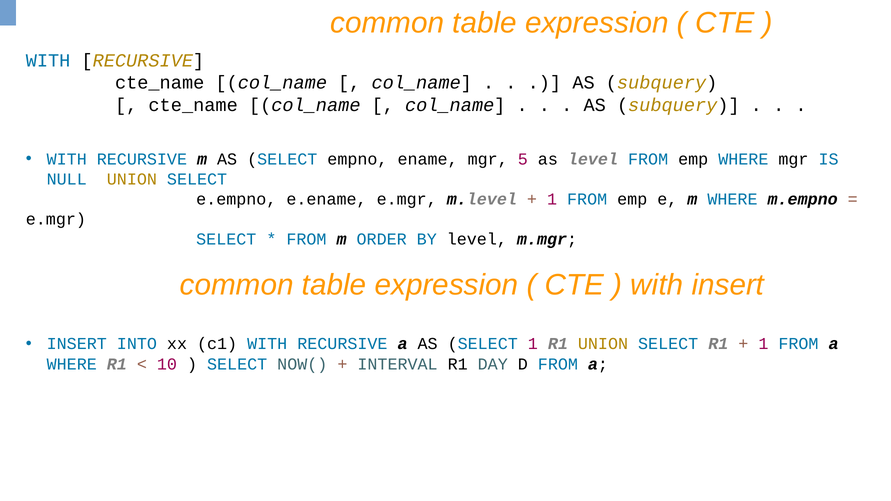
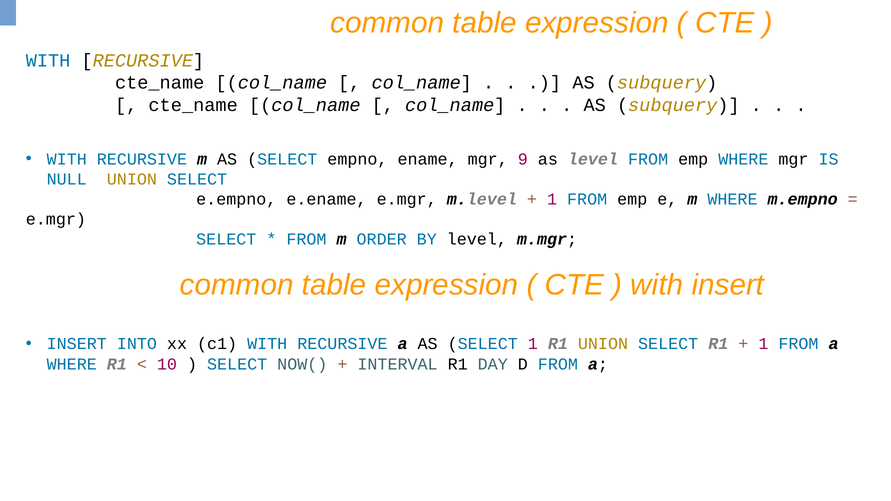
5: 5 -> 9
